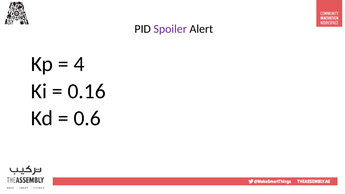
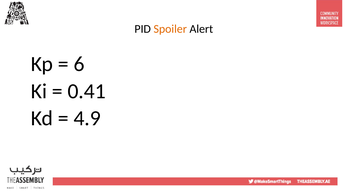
Spoiler colour: purple -> orange
4: 4 -> 6
0.16: 0.16 -> 0.41
0.6: 0.6 -> 4.9
